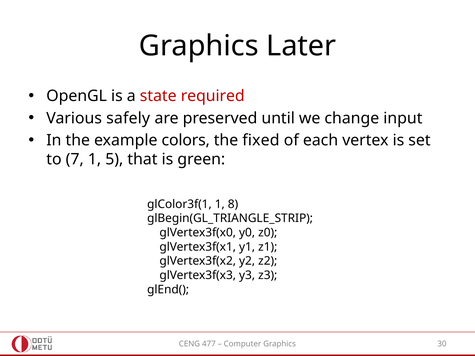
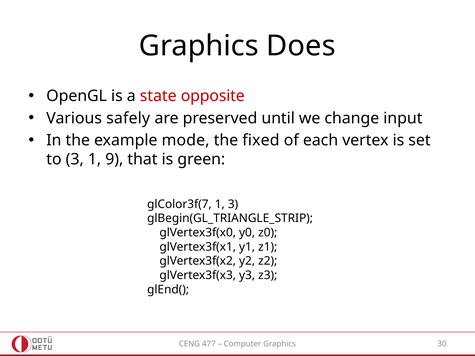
Later: Later -> Does
required: required -> opposite
colors: colors -> mode
to 7: 7 -> 3
5: 5 -> 9
glColor3f(1: glColor3f(1 -> glColor3f(7
1 8: 8 -> 3
